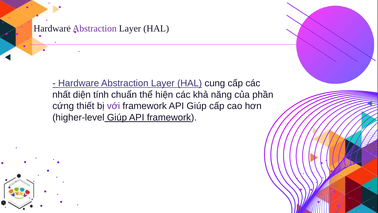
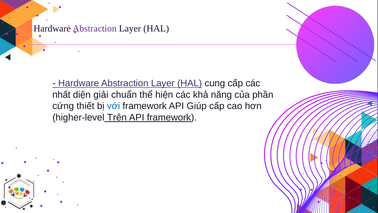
tính: tính -> giải
với colour: purple -> blue
higher-level Giúp: Giúp -> Trên
